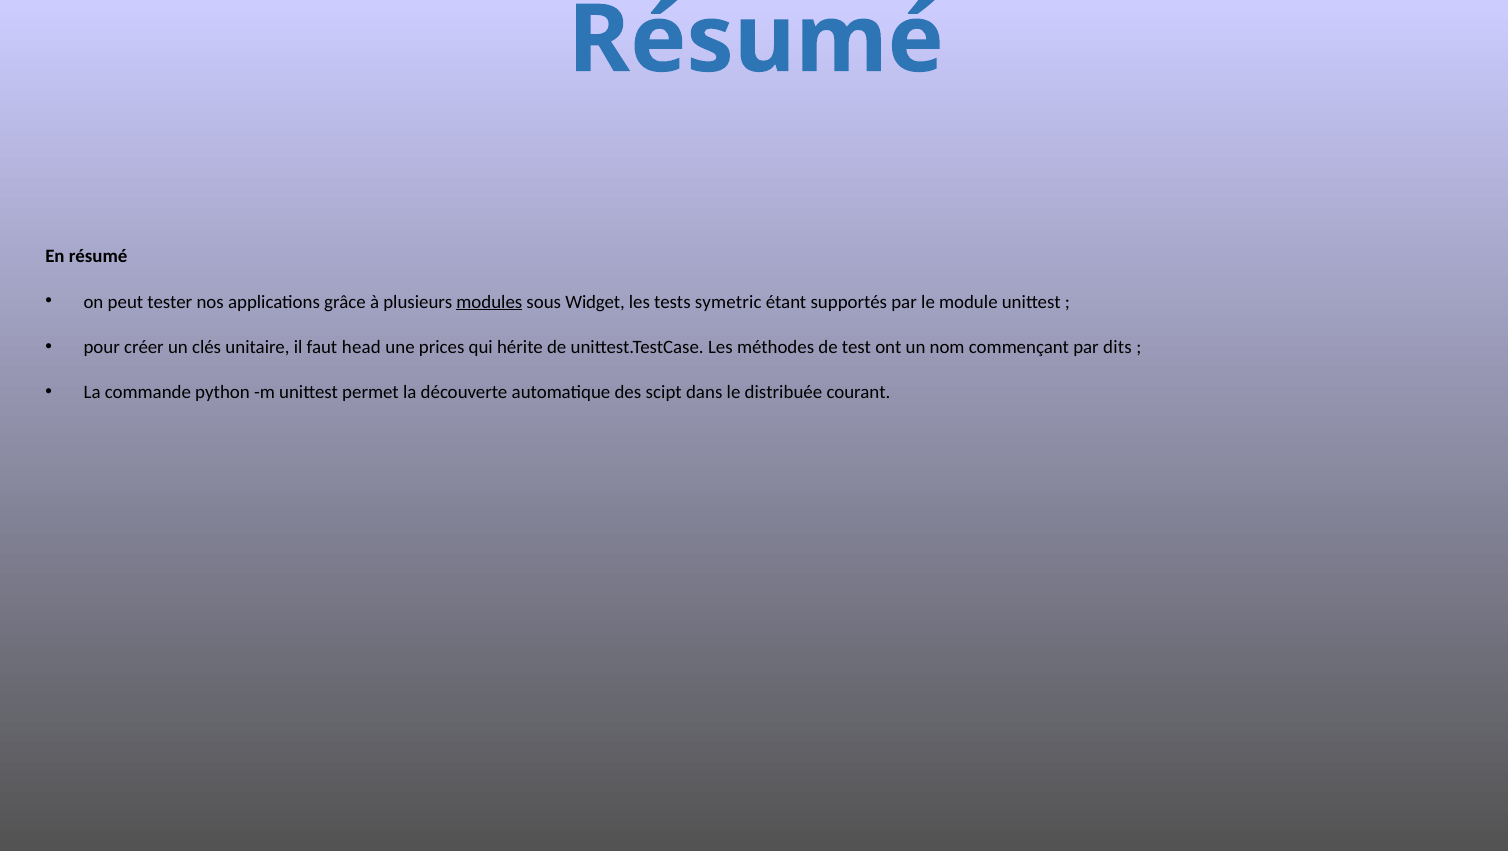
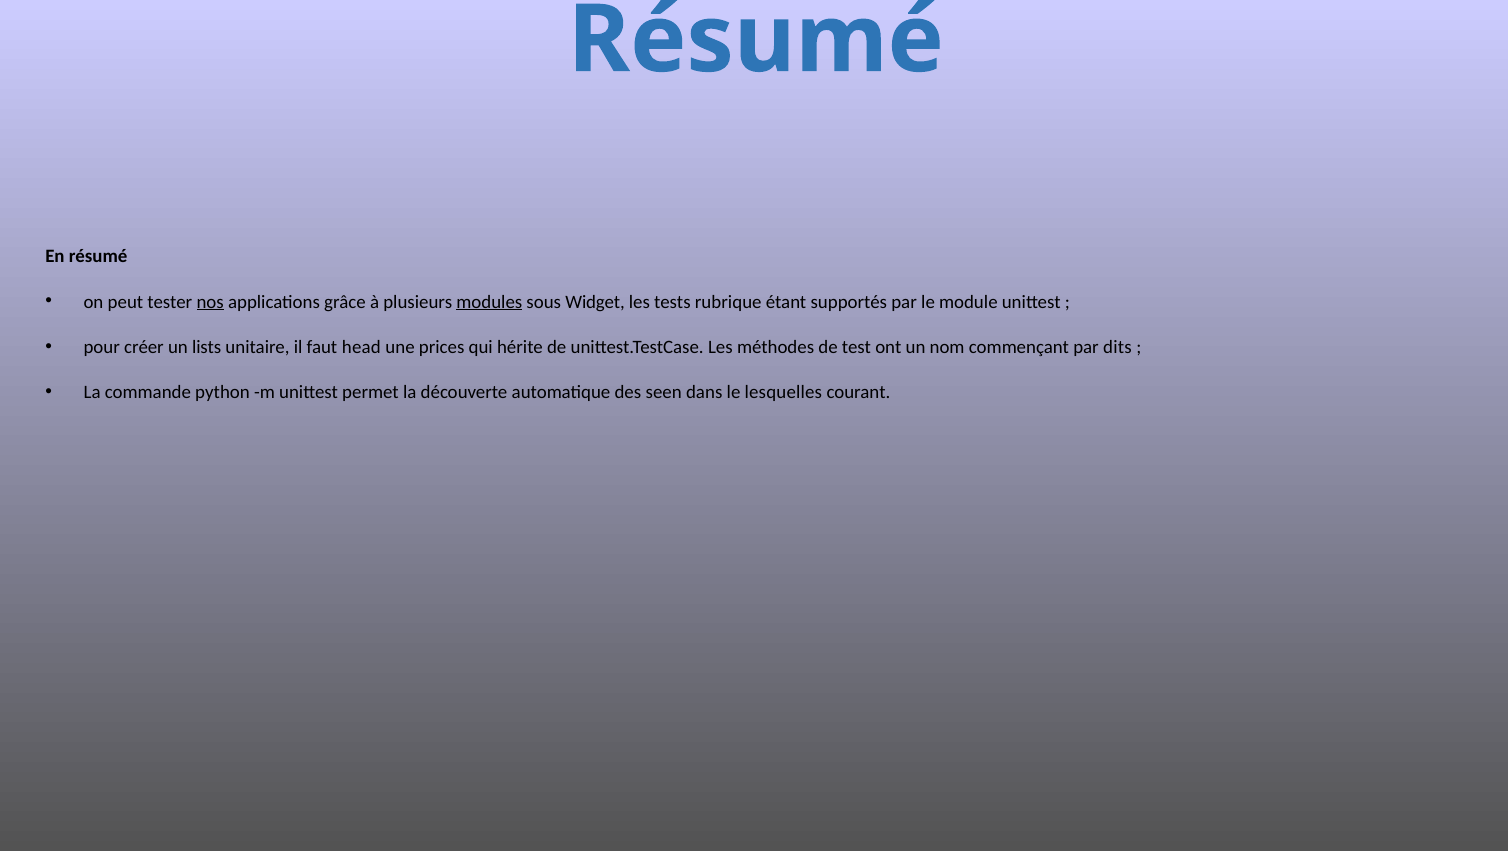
nos underline: none -> present
symetric: symetric -> rubrique
clés: clés -> lists
scipt: scipt -> seen
distribuée: distribuée -> lesquelles
